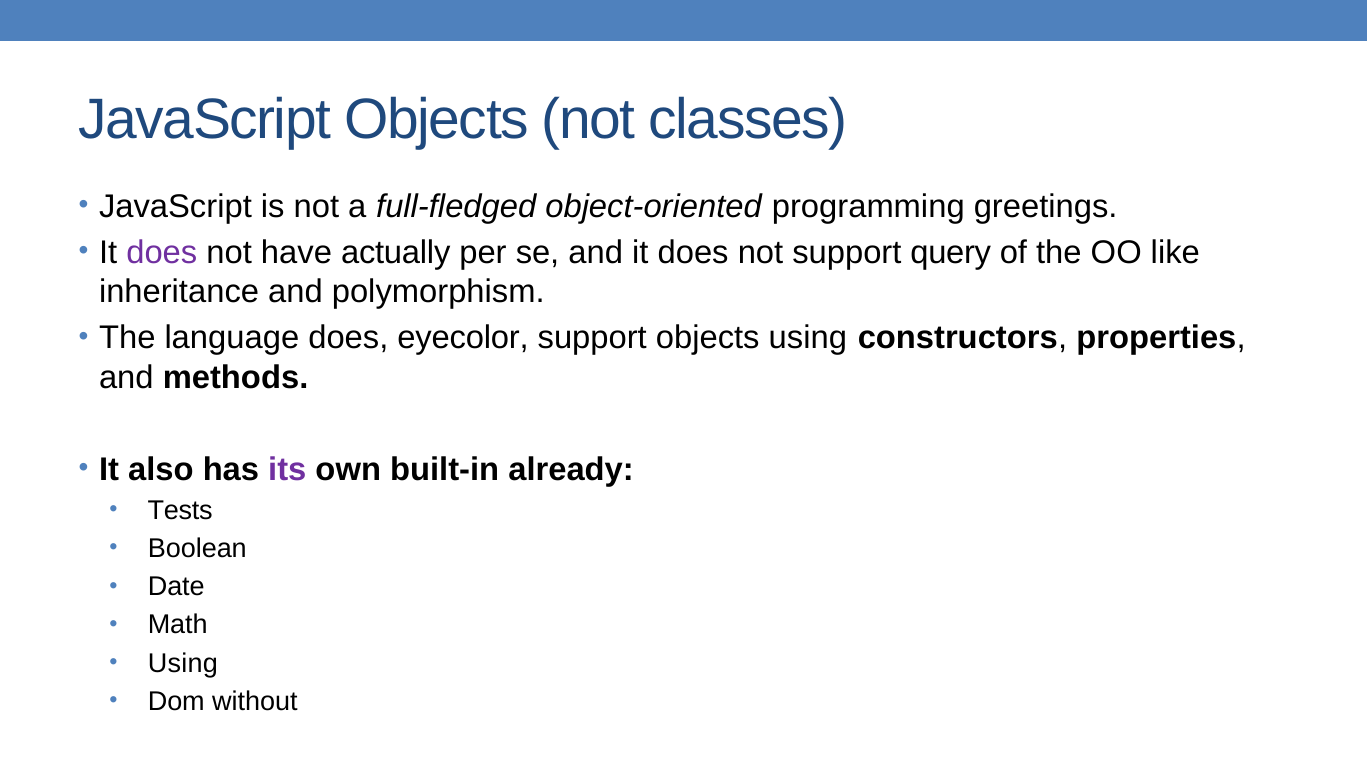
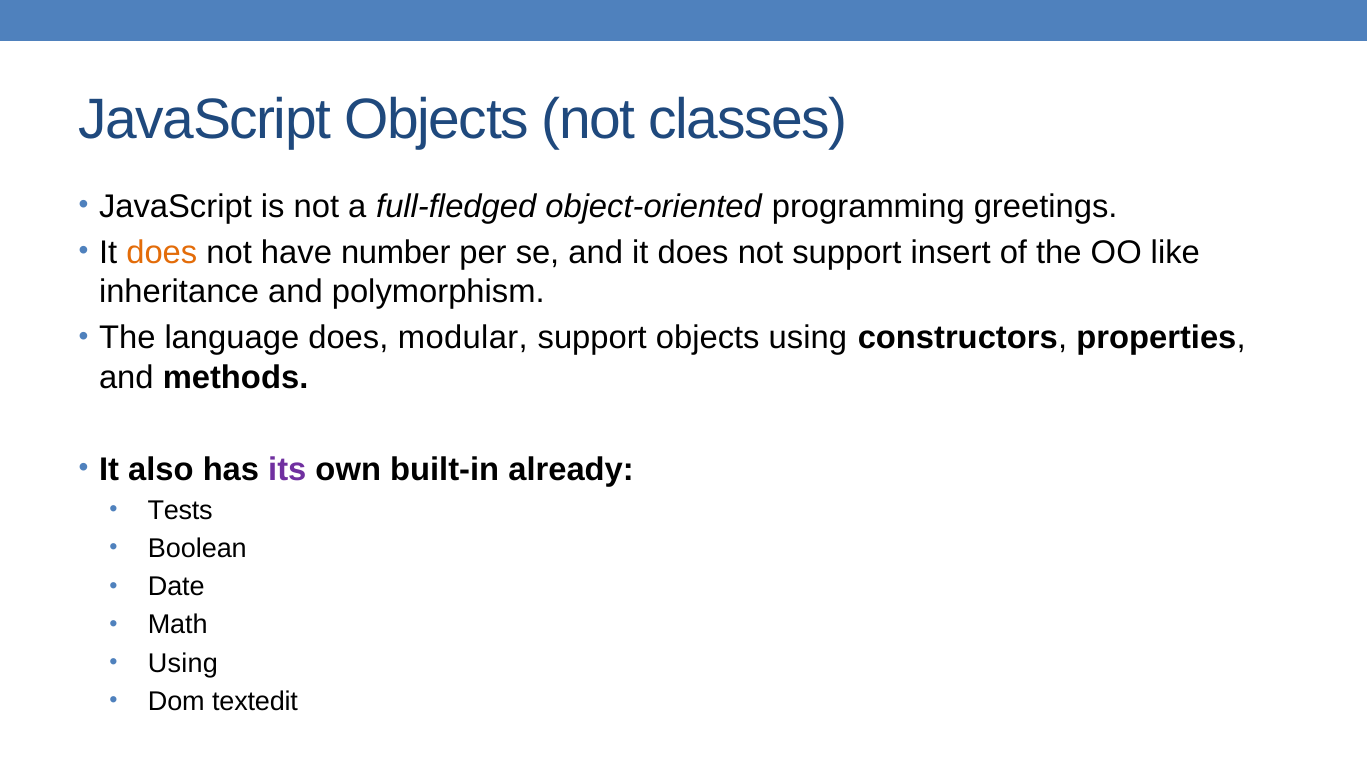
does at (162, 253) colour: purple -> orange
actually: actually -> number
query: query -> insert
eyecolor: eyecolor -> modular
without: without -> textedit
